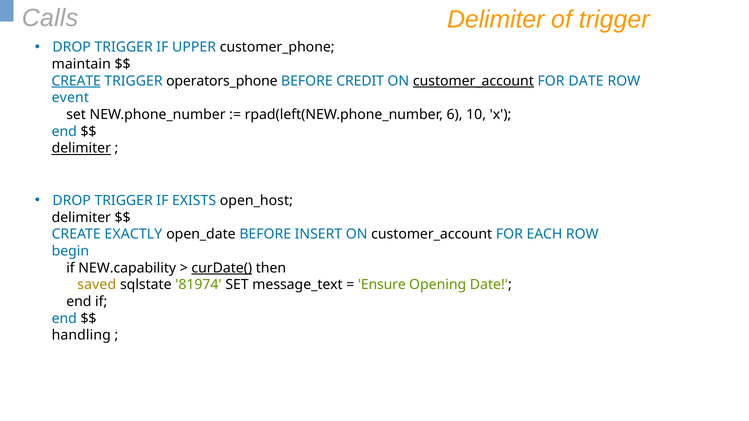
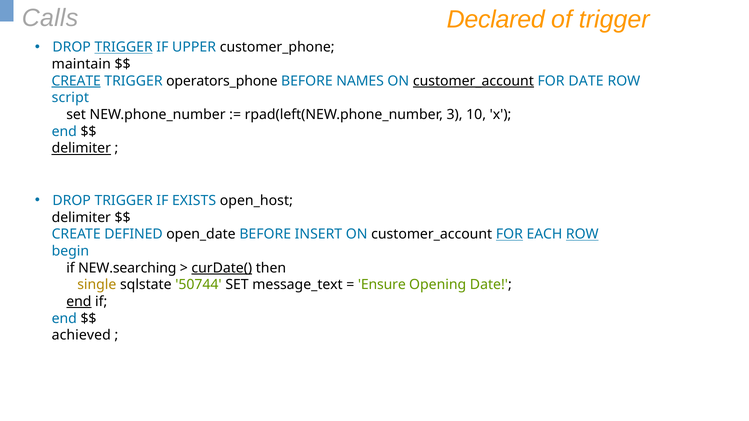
Delimiter at (496, 19): Delimiter -> Declared
TRIGGER at (124, 47) underline: none -> present
CREDIT: CREDIT -> NAMES
event: event -> script
6: 6 -> 3
EXACTLY: EXACTLY -> DEFINED
FOR at (509, 234) underline: none -> present
ROW at (582, 234) underline: none -> present
NEW.capability: NEW.capability -> NEW.searching
saved: saved -> single
81974: 81974 -> 50744
end at (79, 302) underline: none -> present
handling: handling -> achieved
